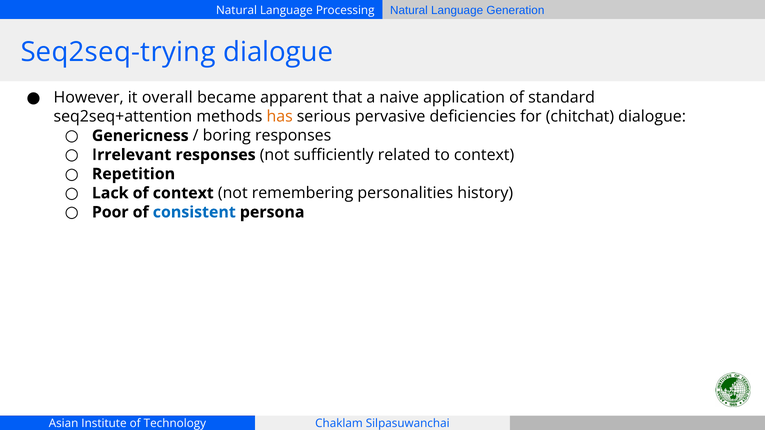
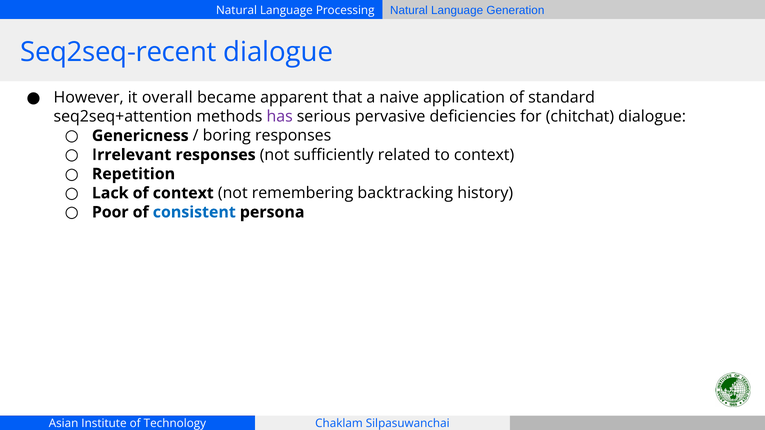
Seq2seq-trying: Seq2seq-trying -> Seq2seq-recent
has colour: orange -> purple
personalities: personalities -> backtracking
